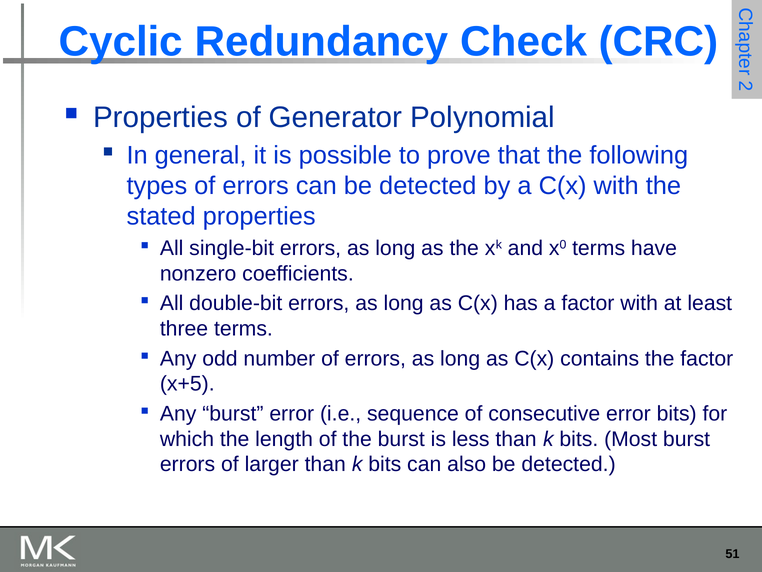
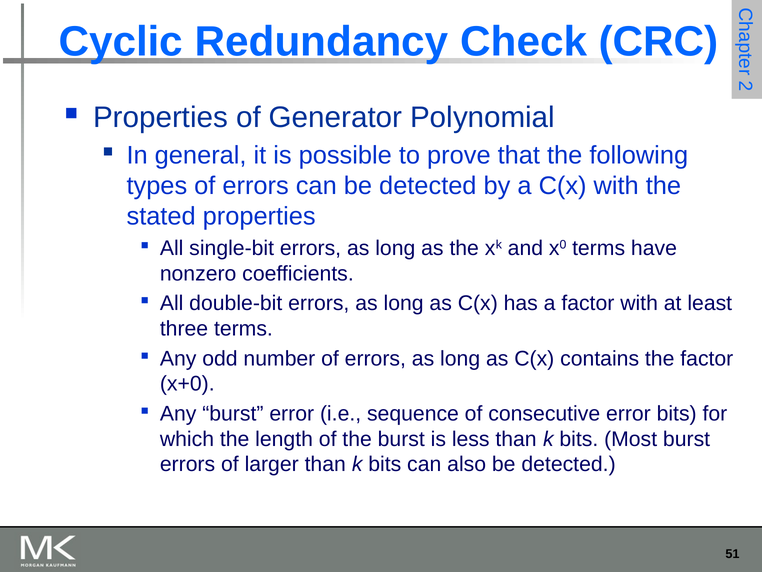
x+5: x+5 -> x+0
